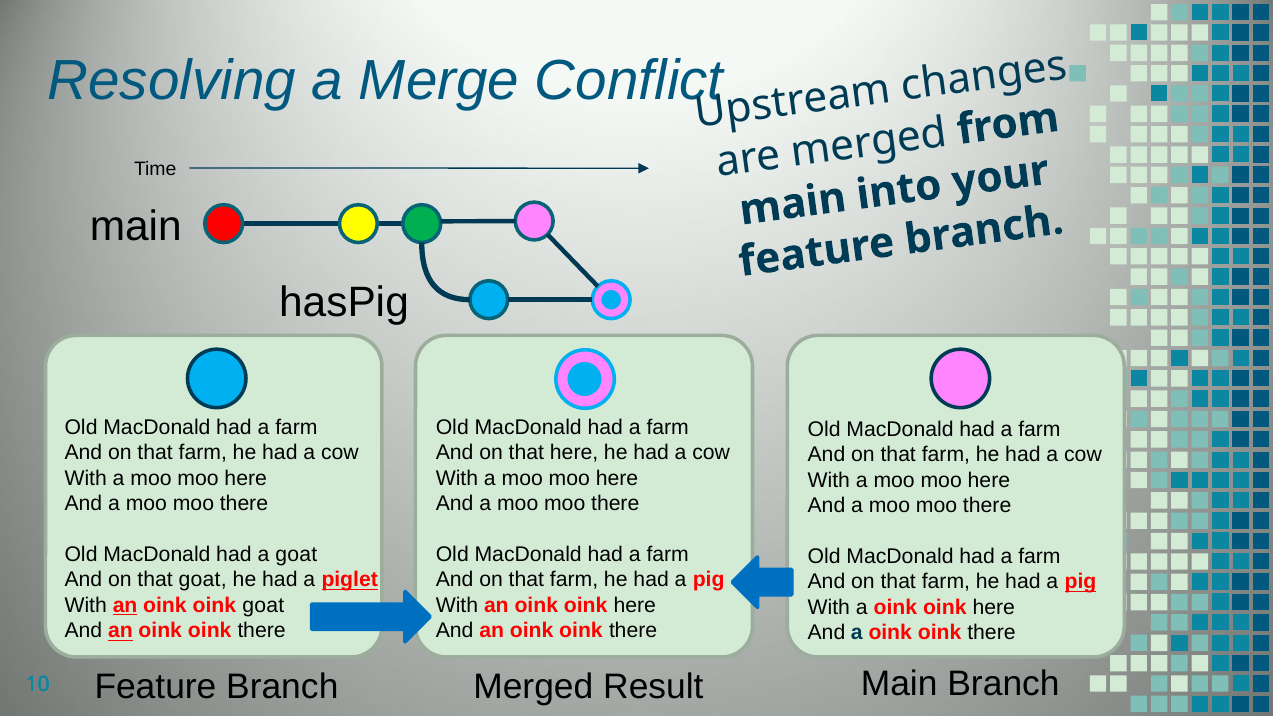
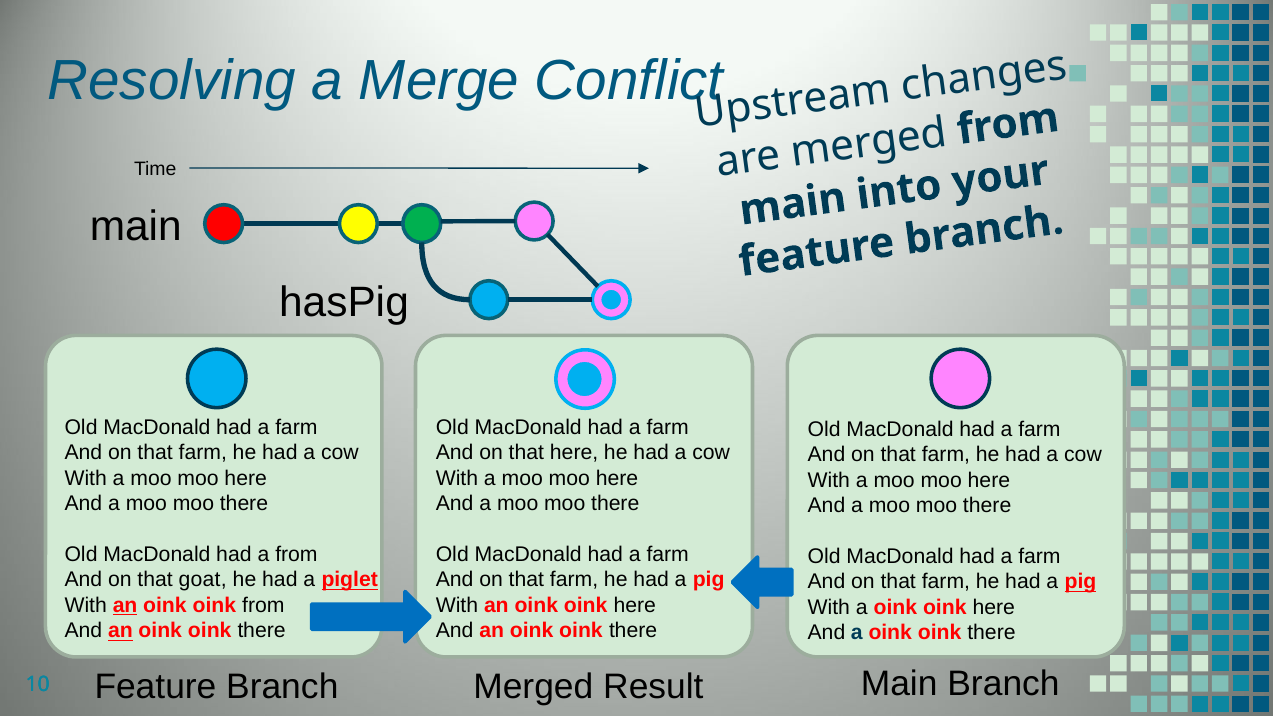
a goat: goat -> from
oink goat: goat -> from
